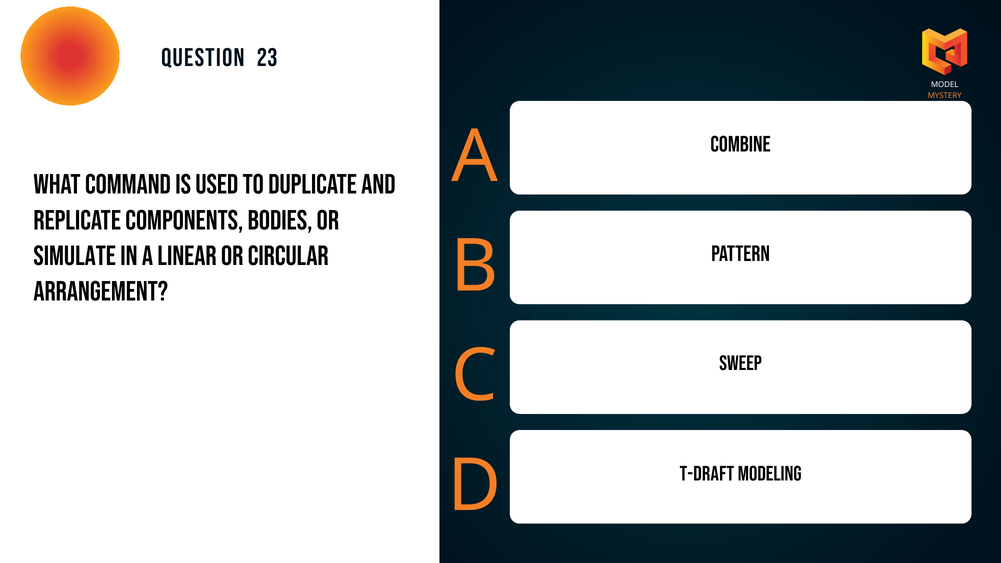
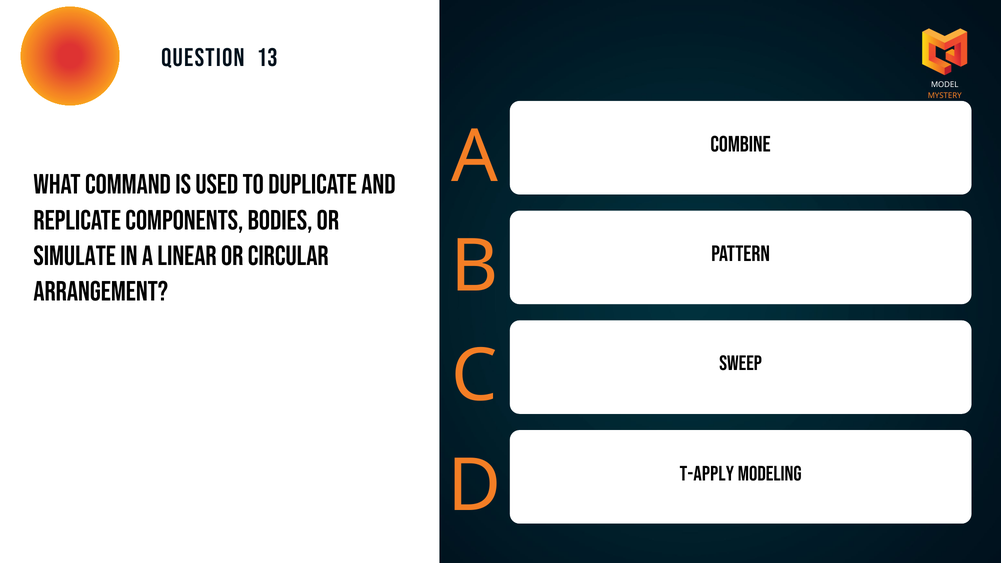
23: 23 -> 13
T-Draft: T-Draft -> T-Apply
